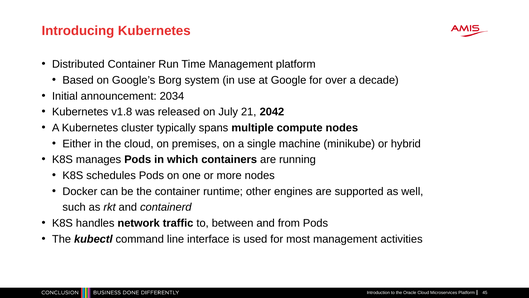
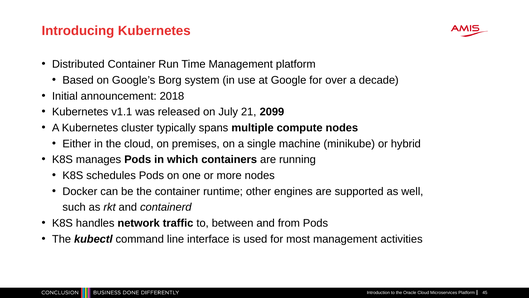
2034: 2034 -> 2018
v1.8: v1.8 -> v1.1
2042: 2042 -> 2099
